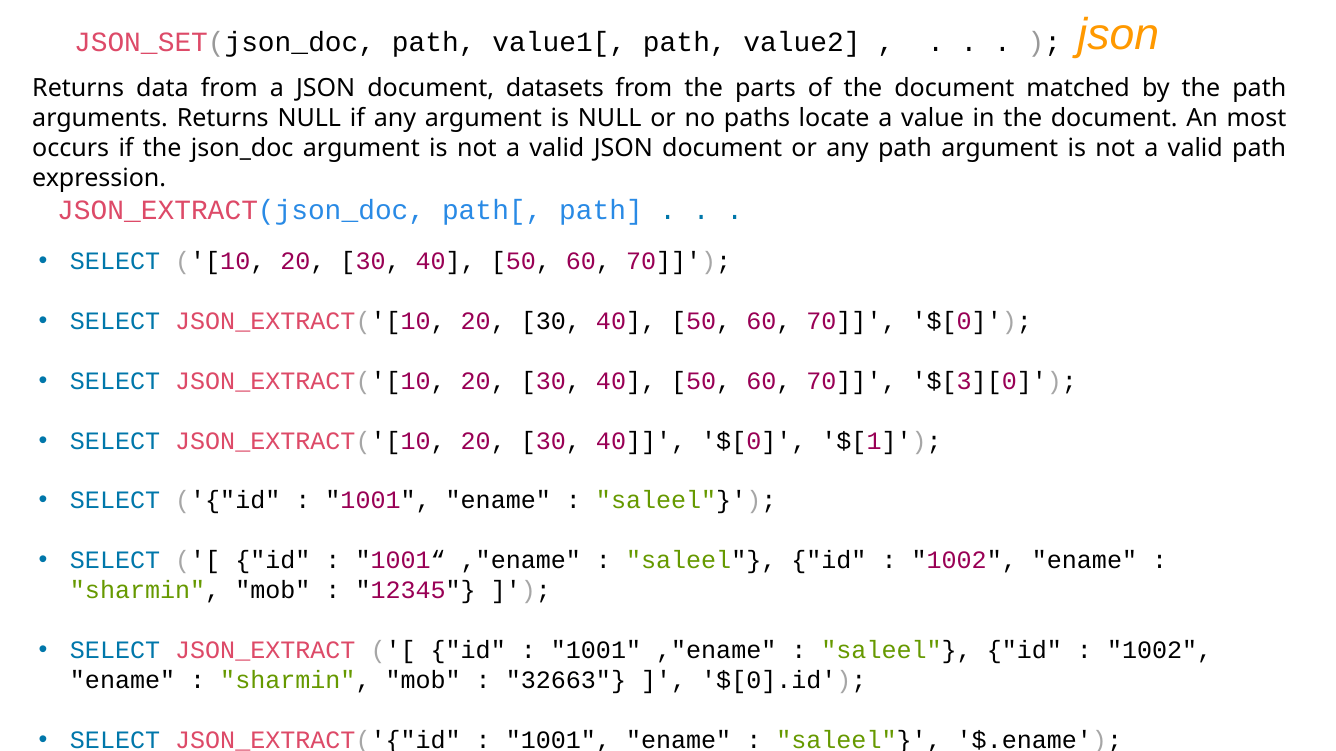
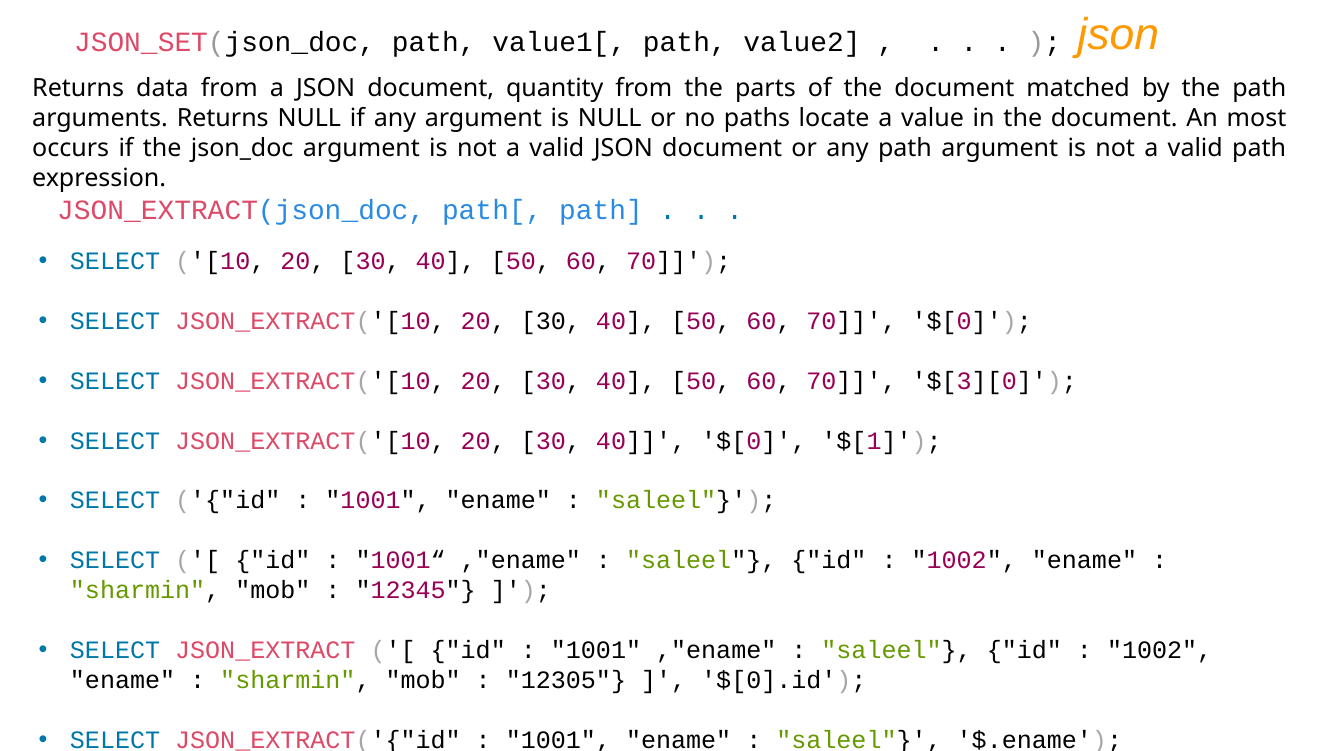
datasets: datasets -> quantity
32663: 32663 -> 12305
